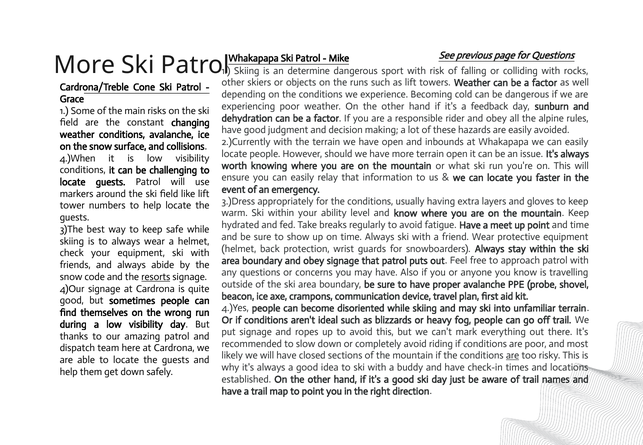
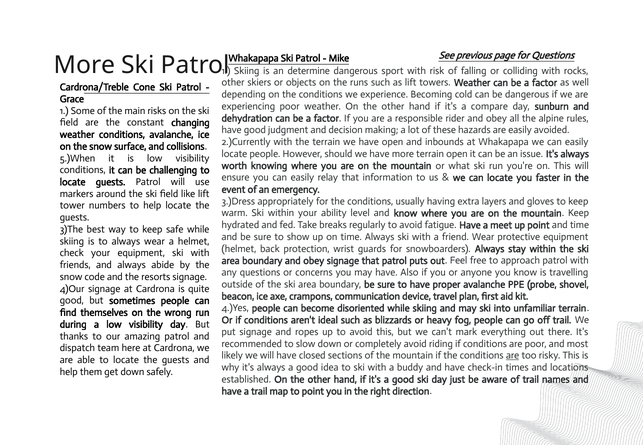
feedback: feedback -> compare
4.)When: 4.)When -> 5.)When
resorts underline: present -> none
